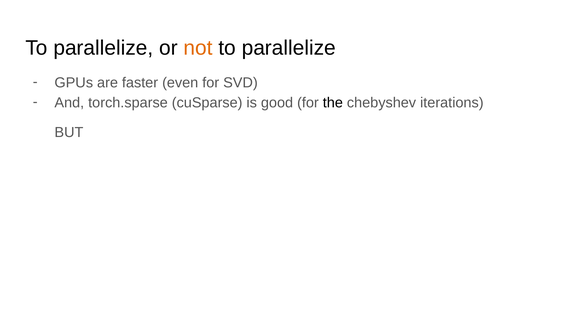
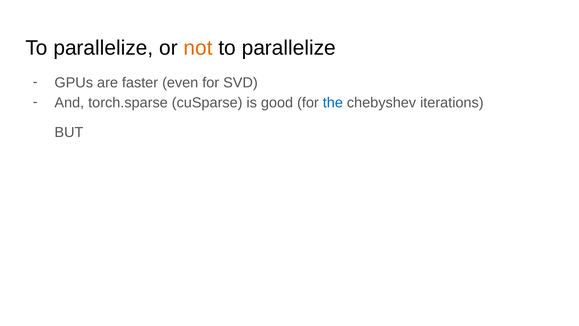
the colour: black -> blue
